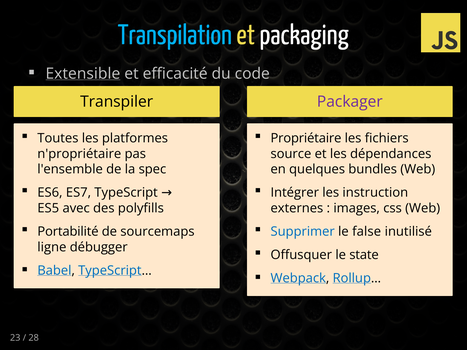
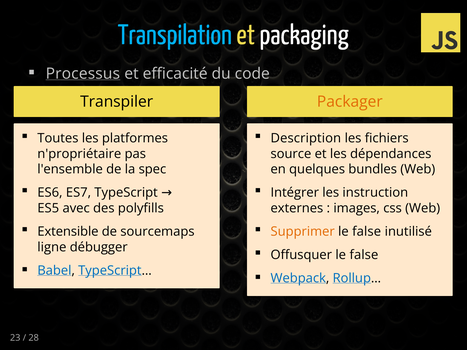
Extensible: Extensible -> Processus
Packager colour: purple -> orange
Propriétaire: Propriétaire -> Description
Portabilité: Portabilité -> Extensible
Supprimer colour: blue -> orange
Offusquer le state: state -> false
